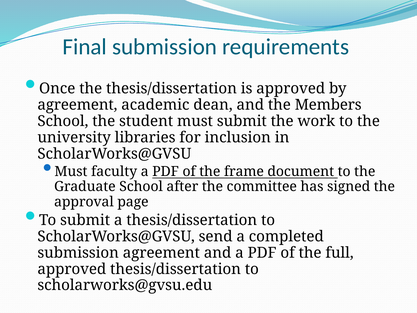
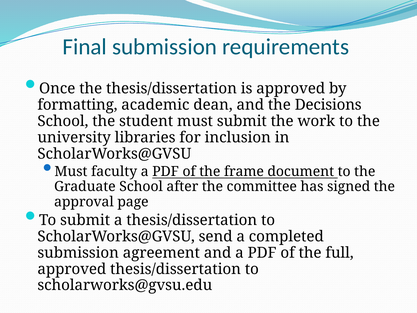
agreement at (77, 105): agreement -> formatting
Members: Members -> Decisions
